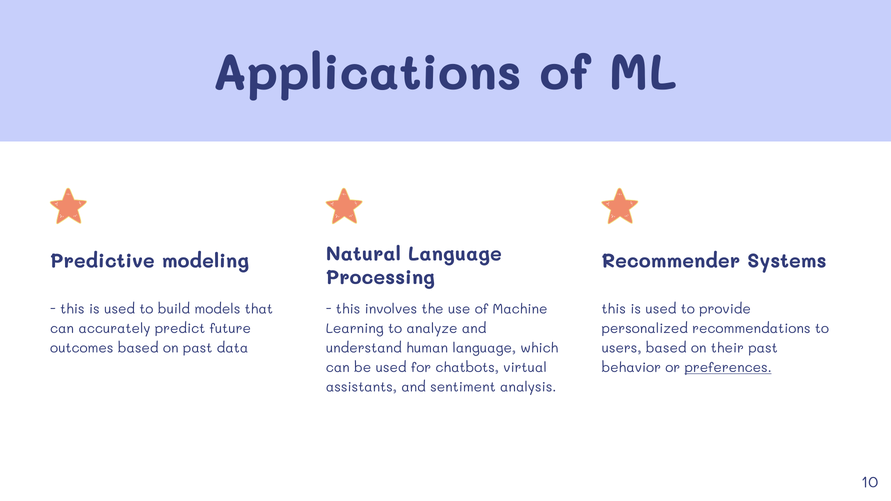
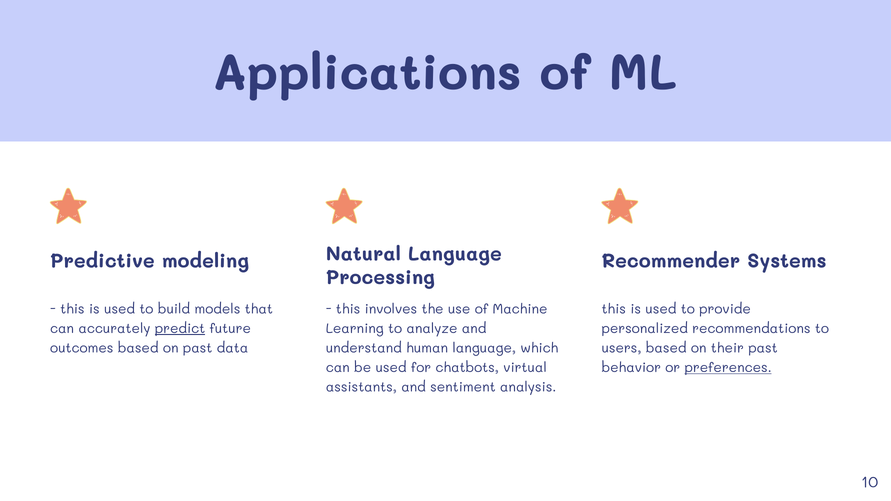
predict underline: none -> present
